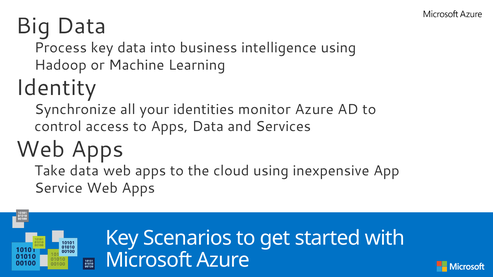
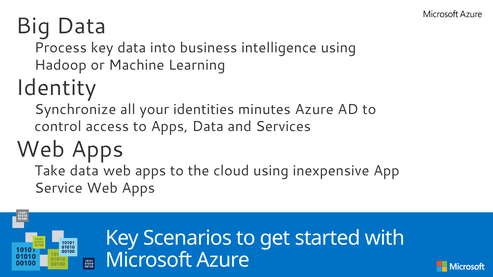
monitor: monitor -> minutes
